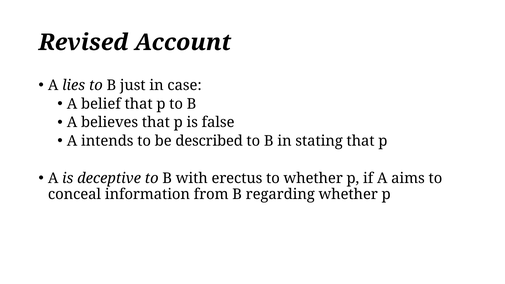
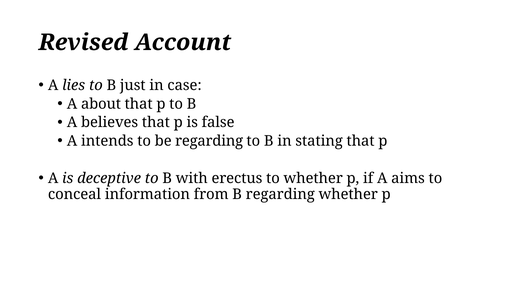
belief: belief -> about
be described: described -> regarding
